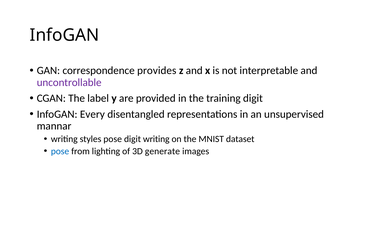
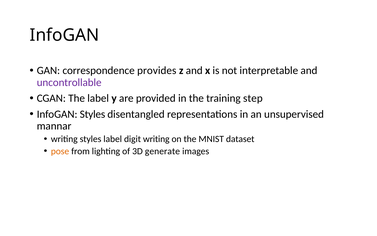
training digit: digit -> step
InfoGAN Every: Every -> Styles
styles pose: pose -> label
pose at (60, 151) colour: blue -> orange
